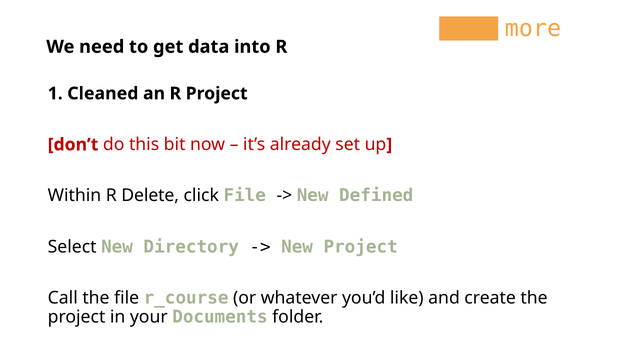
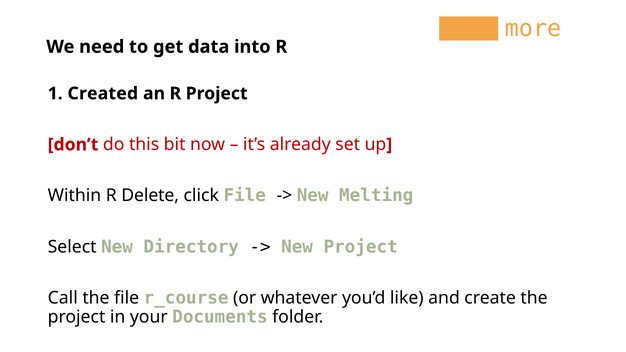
Cleaned: Cleaned -> Created
Defined: Defined -> Melting
